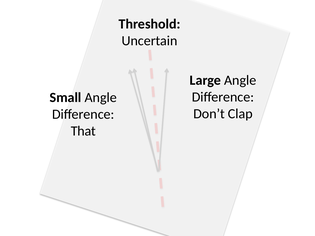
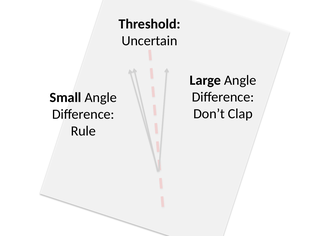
That: That -> Rule
